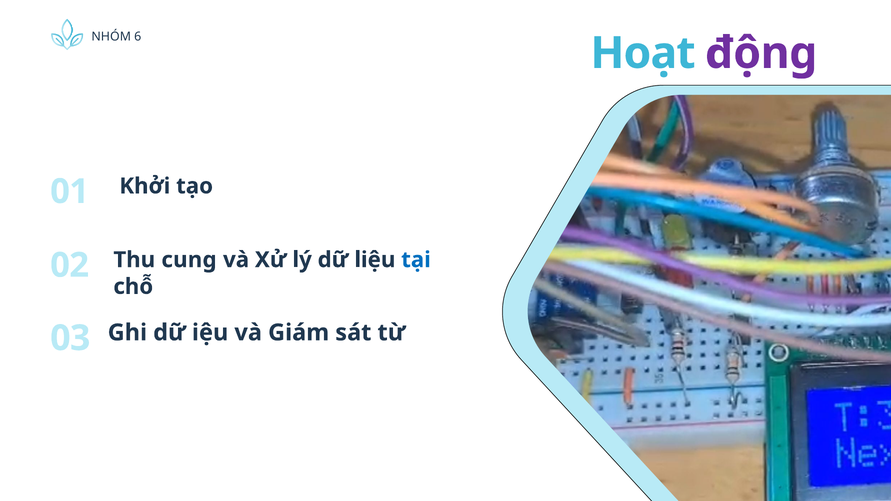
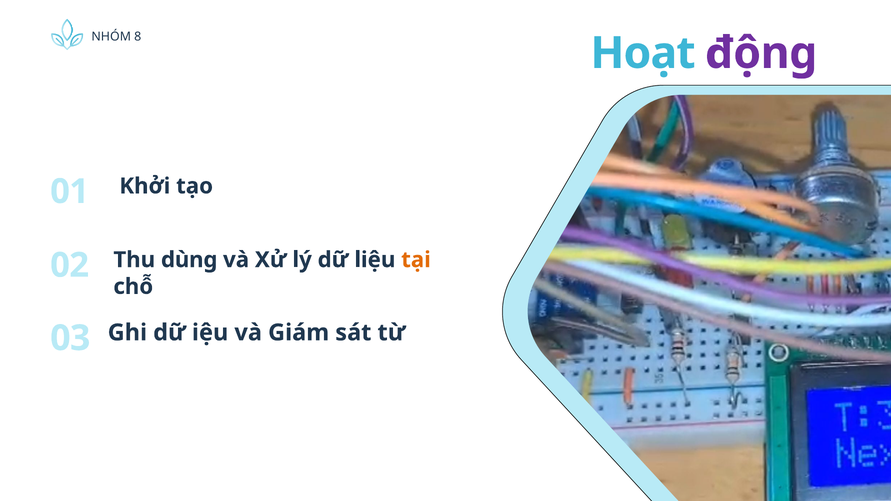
6: 6 -> 8
cung: cung -> dùng
tại colour: blue -> orange
